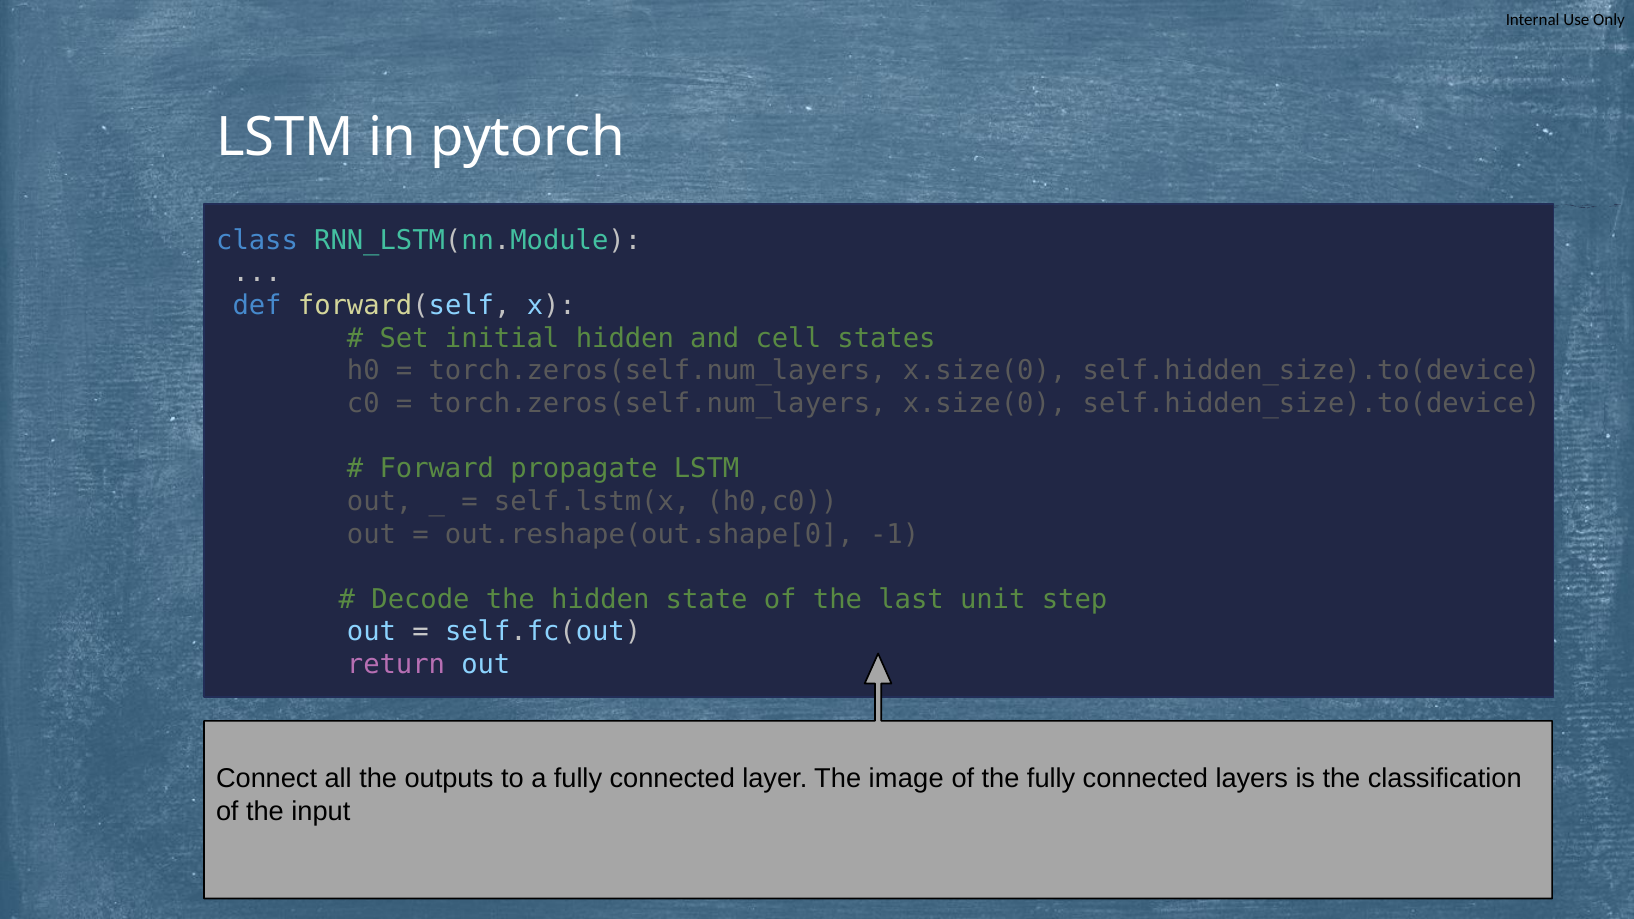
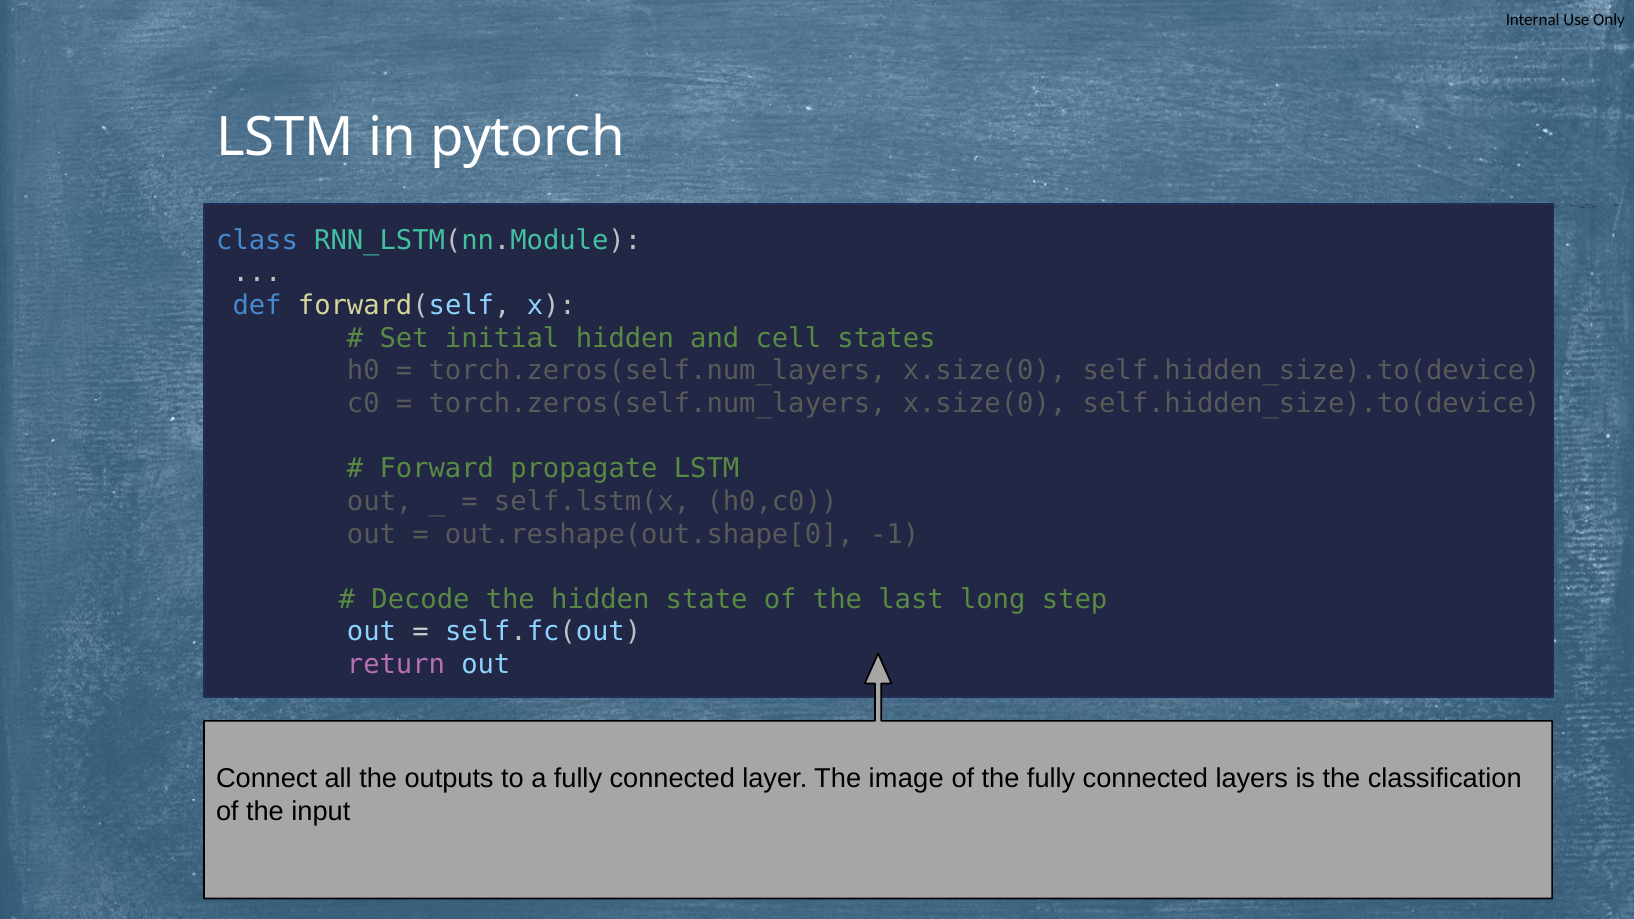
unit: unit -> long
